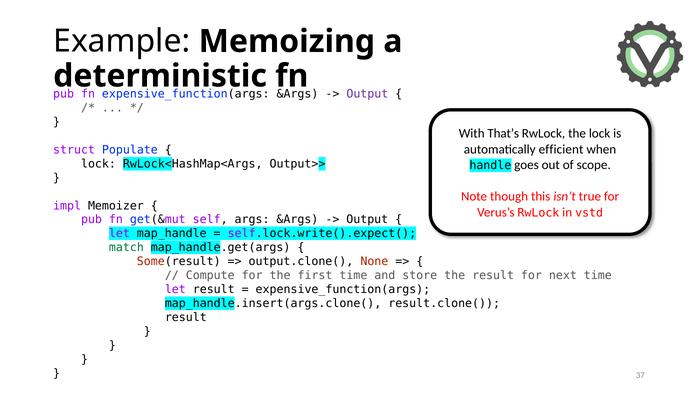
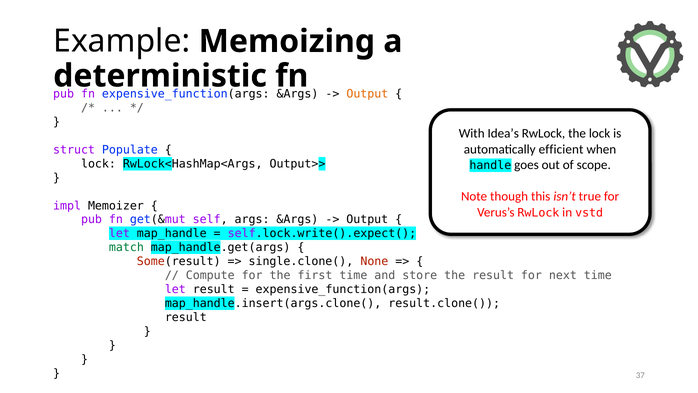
Output at (367, 94) colour: purple -> orange
That’s: That’s -> Idea’s
output.clone(: output.clone( -> single.clone(
